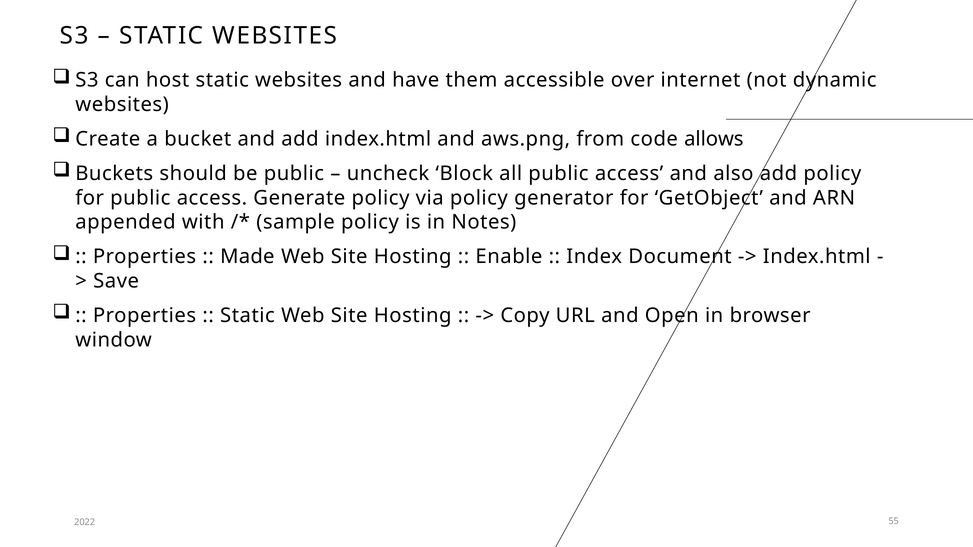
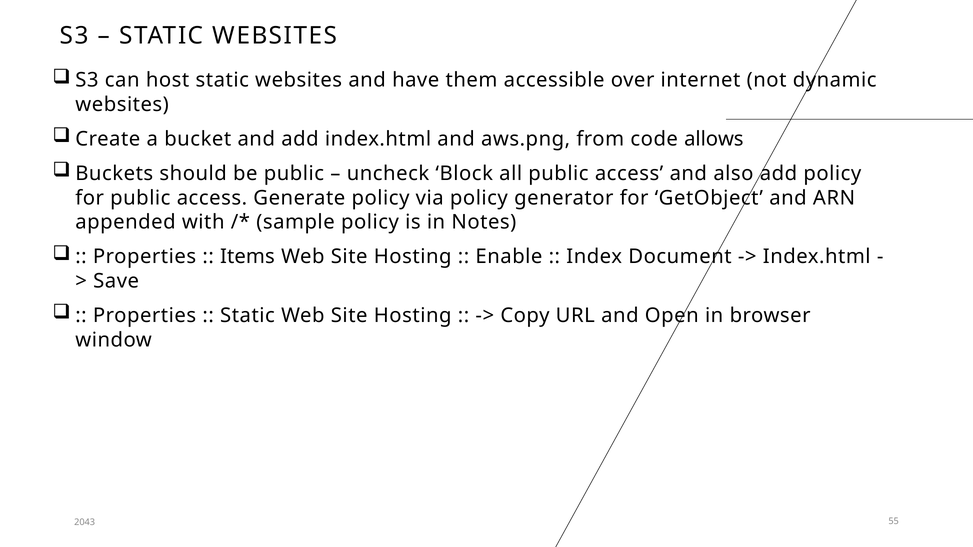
Made: Made -> Items
2022: 2022 -> 2043
